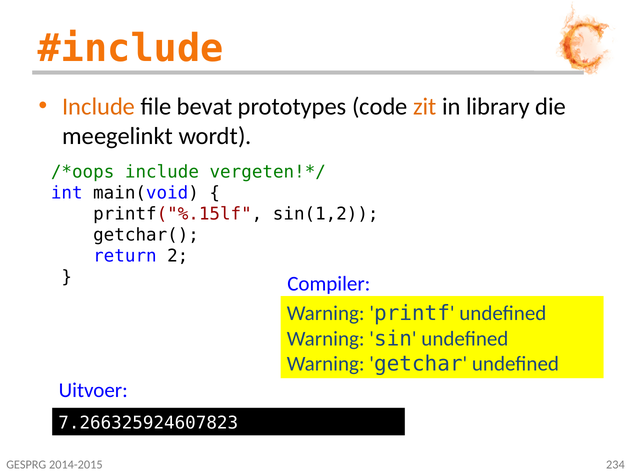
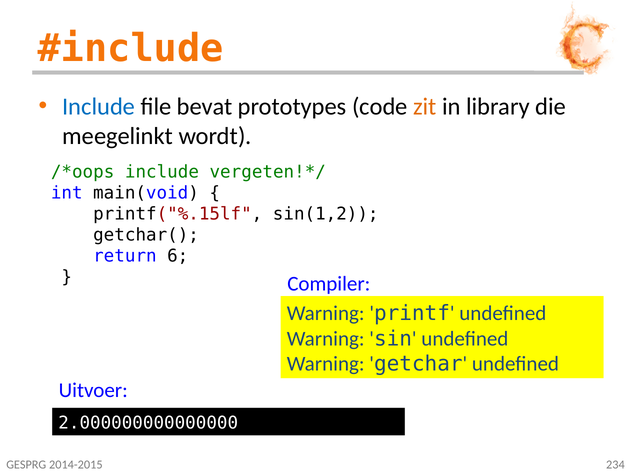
Include at (99, 107) colour: orange -> blue
2: 2 -> 6
7.266325924607823: 7.266325924607823 -> 2.000000000000000
